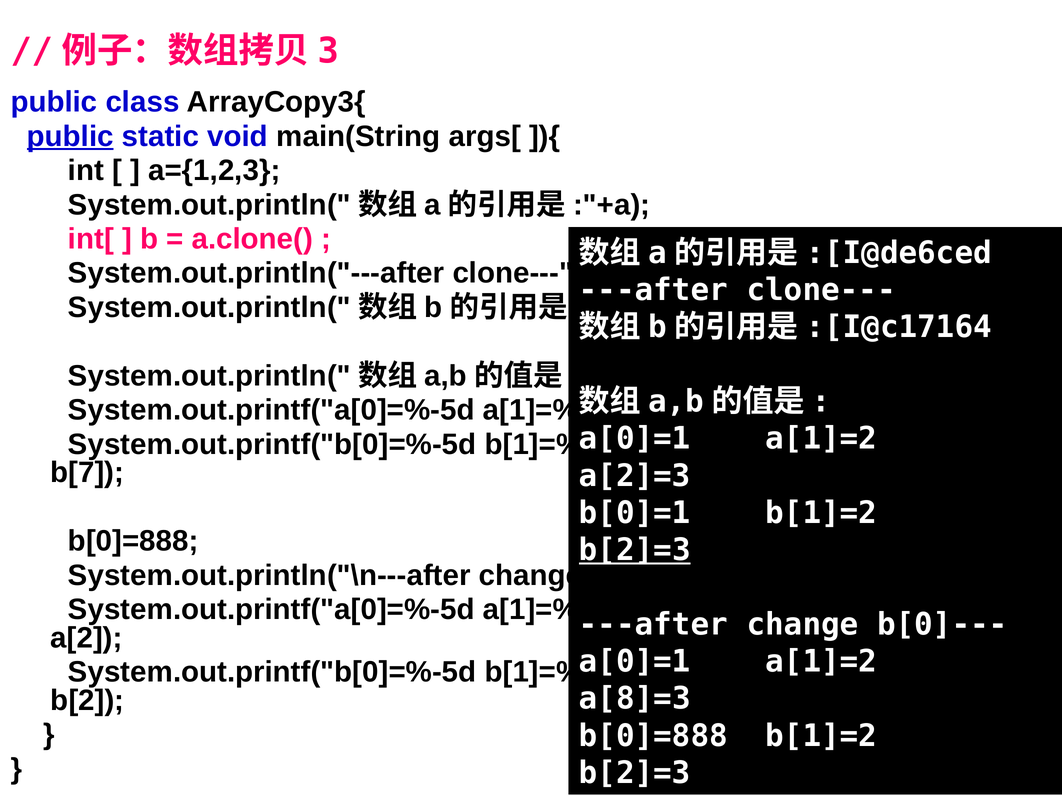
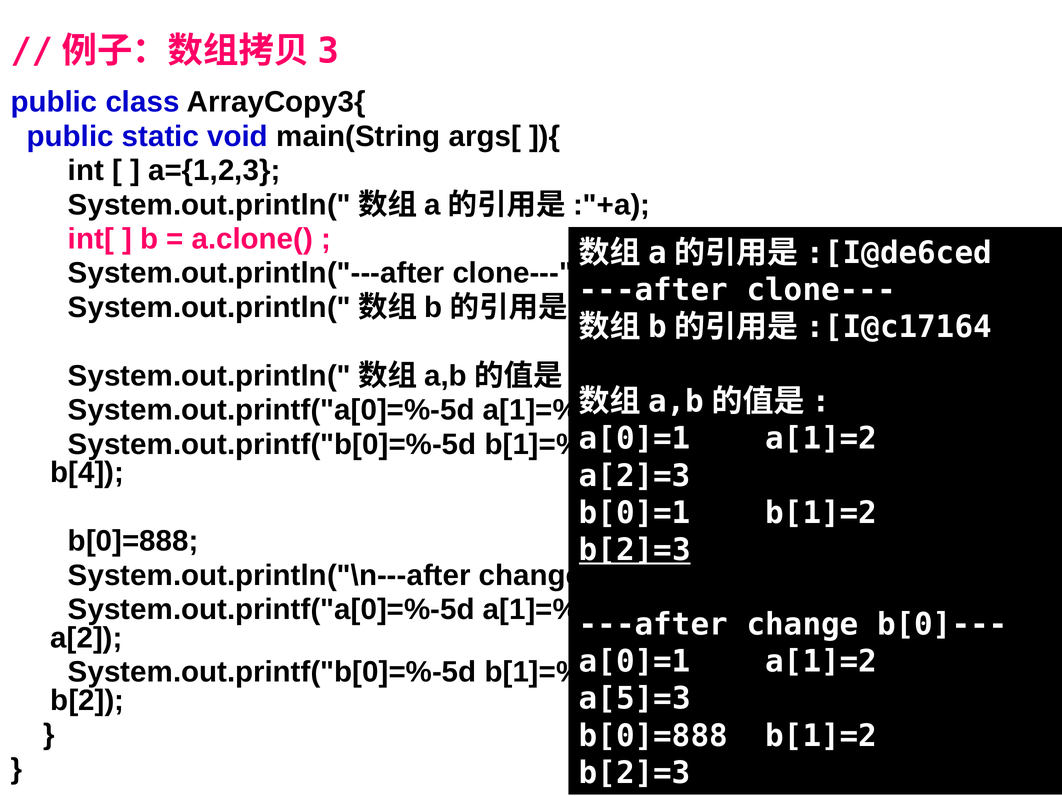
public at (70, 136) underline: present -> none
b[7: b[7 -> b[4
a[8]=3: a[8]=3 -> a[5]=3
